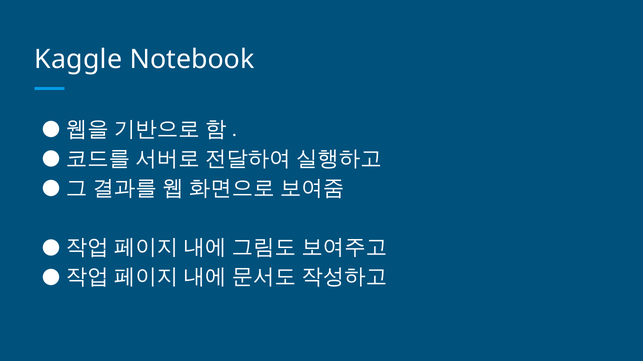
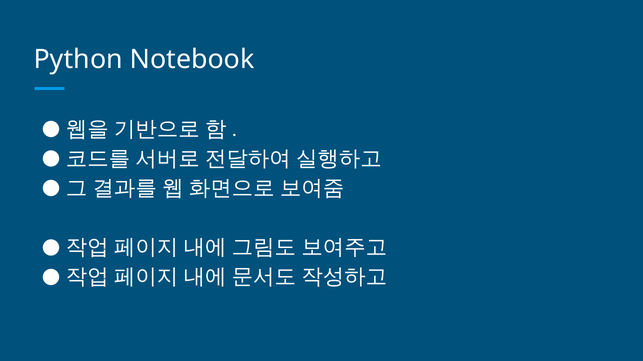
Kaggle: Kaggle -> Python
